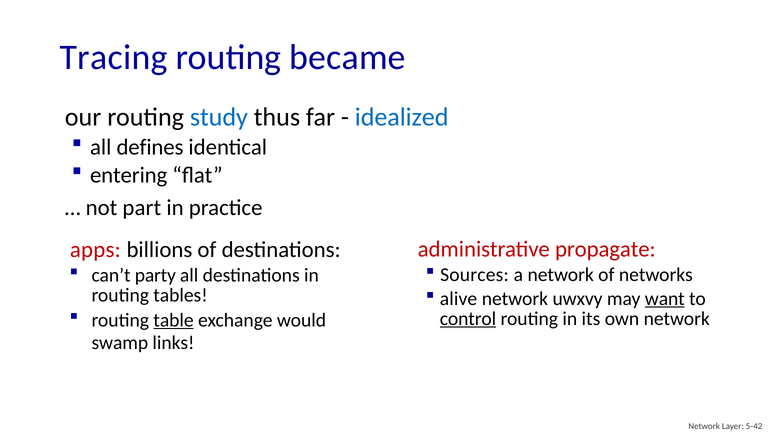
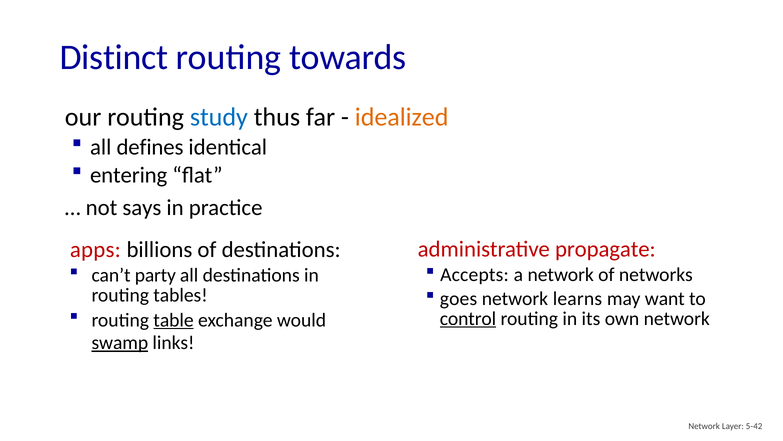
Tracing: Tracing -> Distinct
became: became -> towards
idealized colour: blue -> orange
part: part -> says
Sources: Sources -> Accepts
alive: alive -> goes
uwxvy: uwxvy -> learns
want underline: present -> none
swamp underline: none -> present
